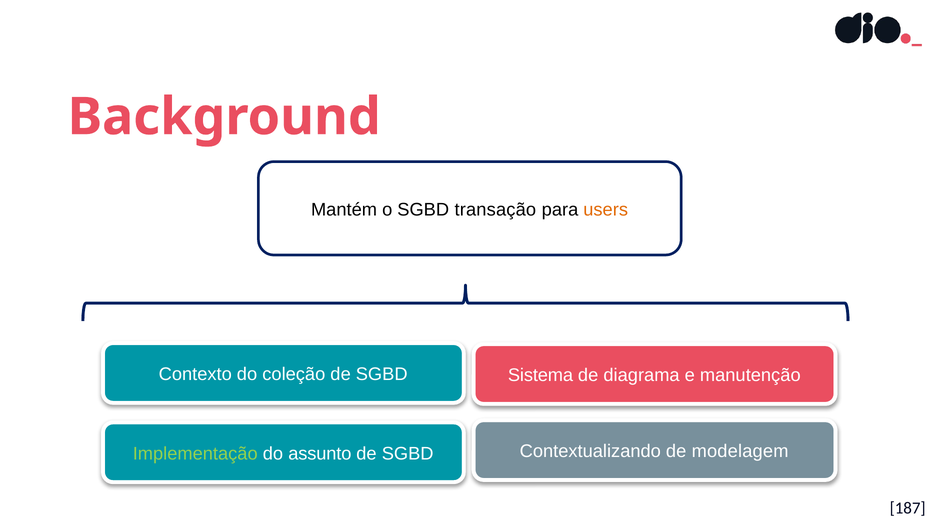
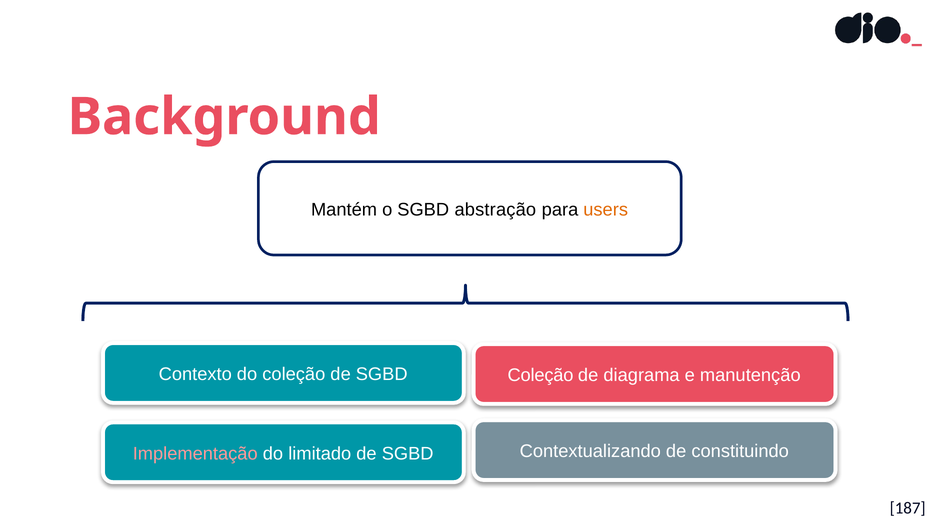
transação: transação -> abstração
Sistema at (541, 375): Sistema -> Coleção
modelagem: modelagem -> constituindo
Implementação colour: light green -> pink
assunto: assunto -> limitado
